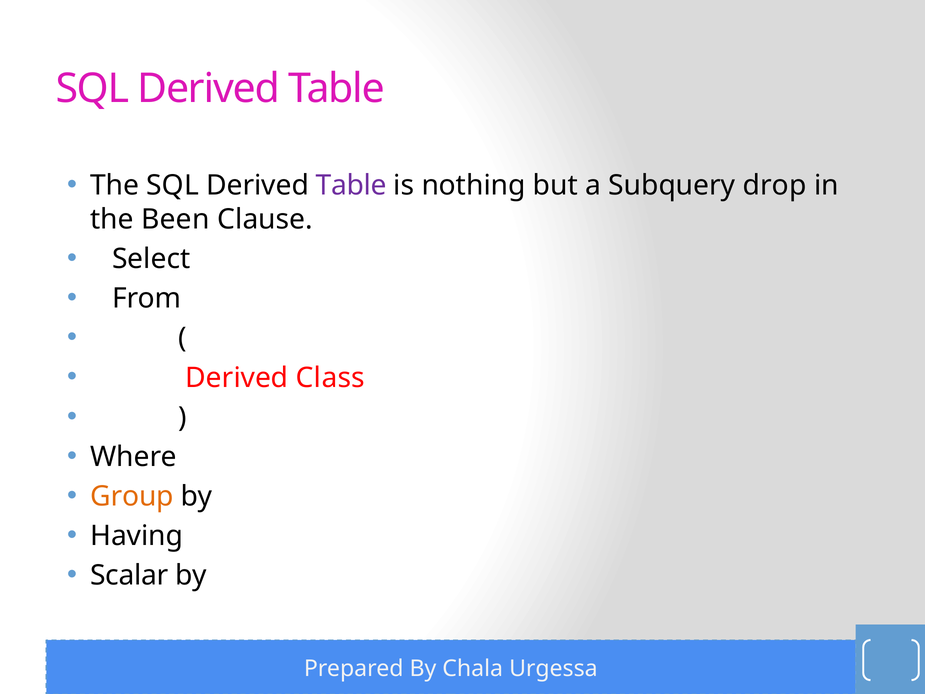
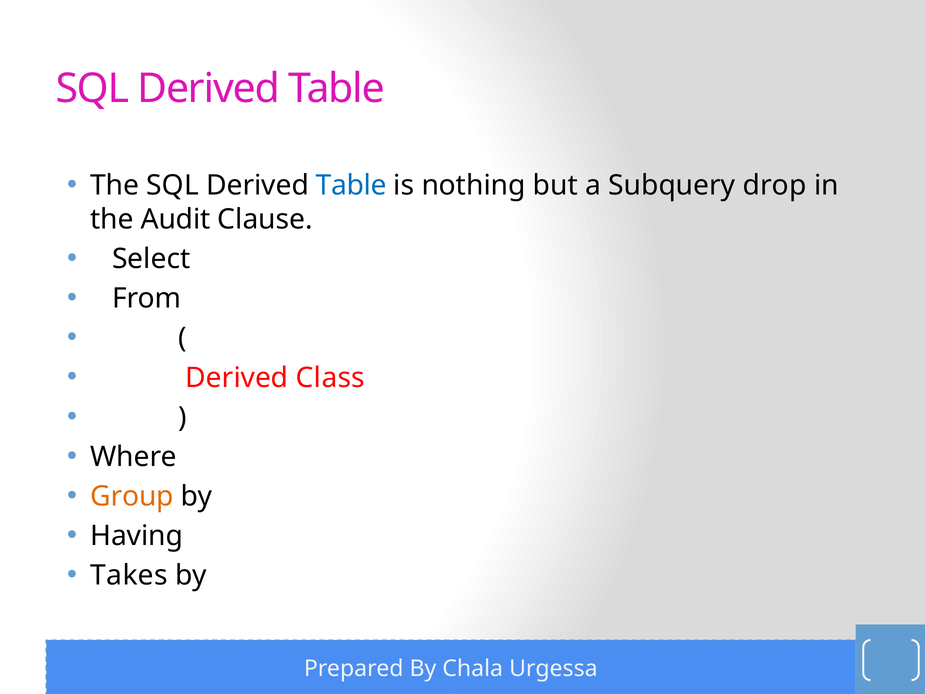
Table at (351, 185) colour: purple -> blue
Been: Been -> Audit
Scalar: Scalar -> Takes
